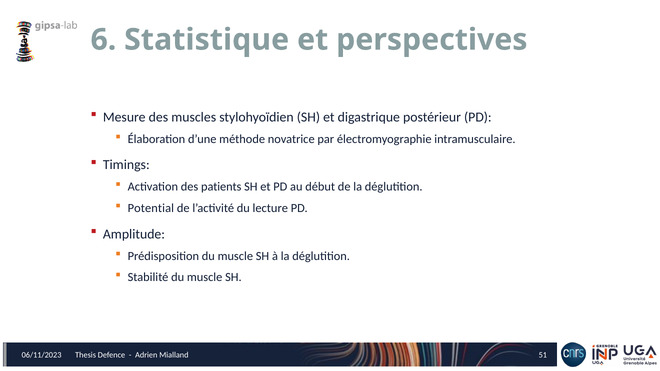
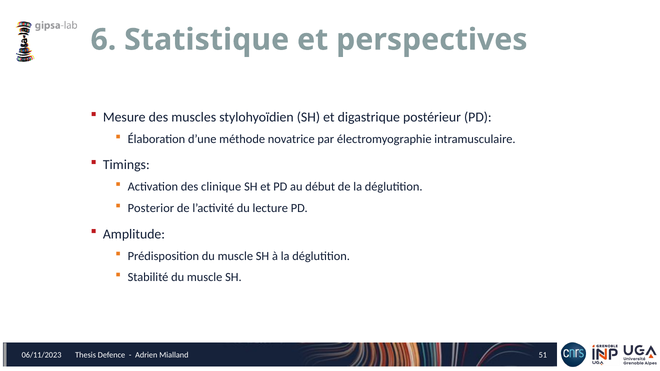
patients: patients -> clinique
Potential: Potential -> Posterior
